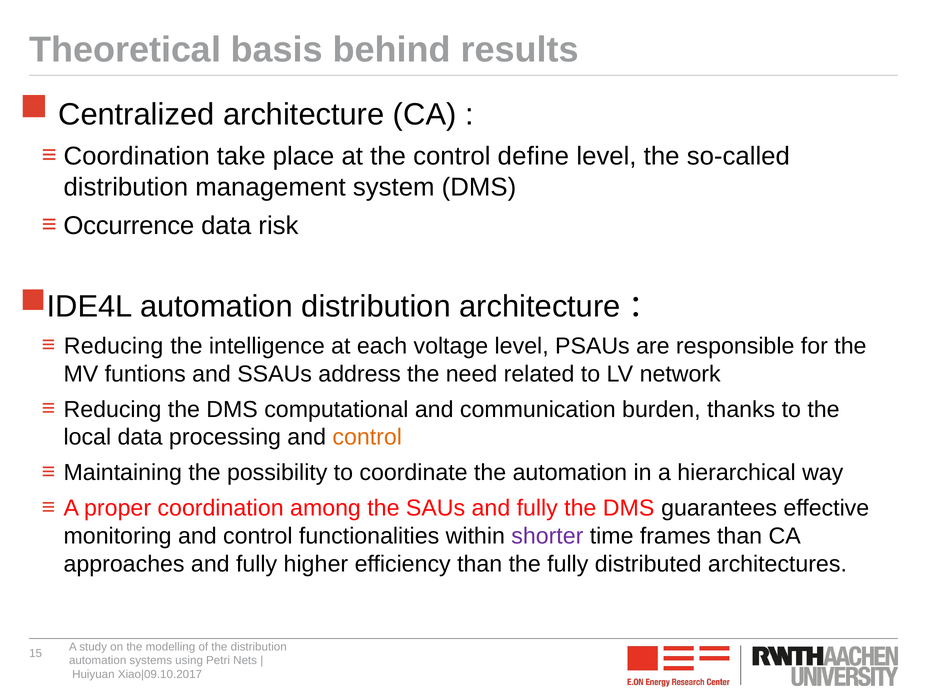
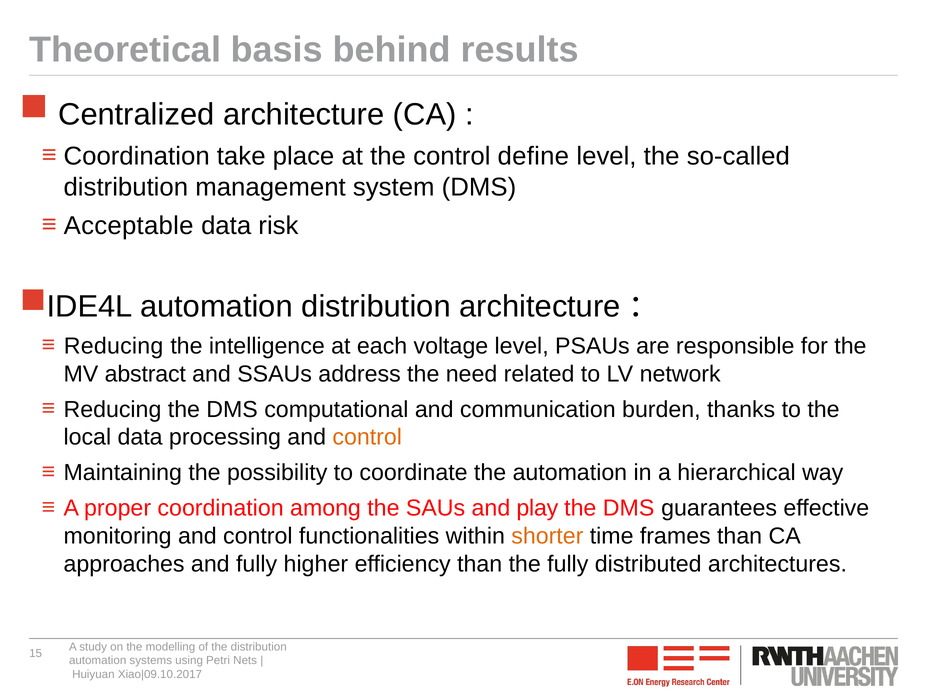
Occurrence: Occurrence -> Acceptable
funtions: funtions -> abstract
SAUs and fully: fully -> play
shorter colour: purple -> orange
